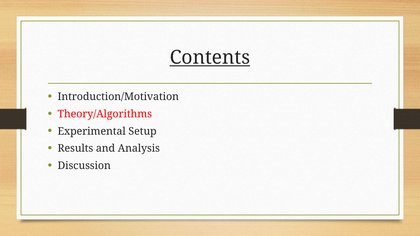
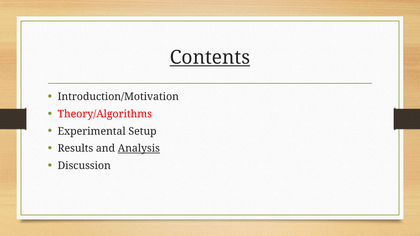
Analysis underline: none -> present
